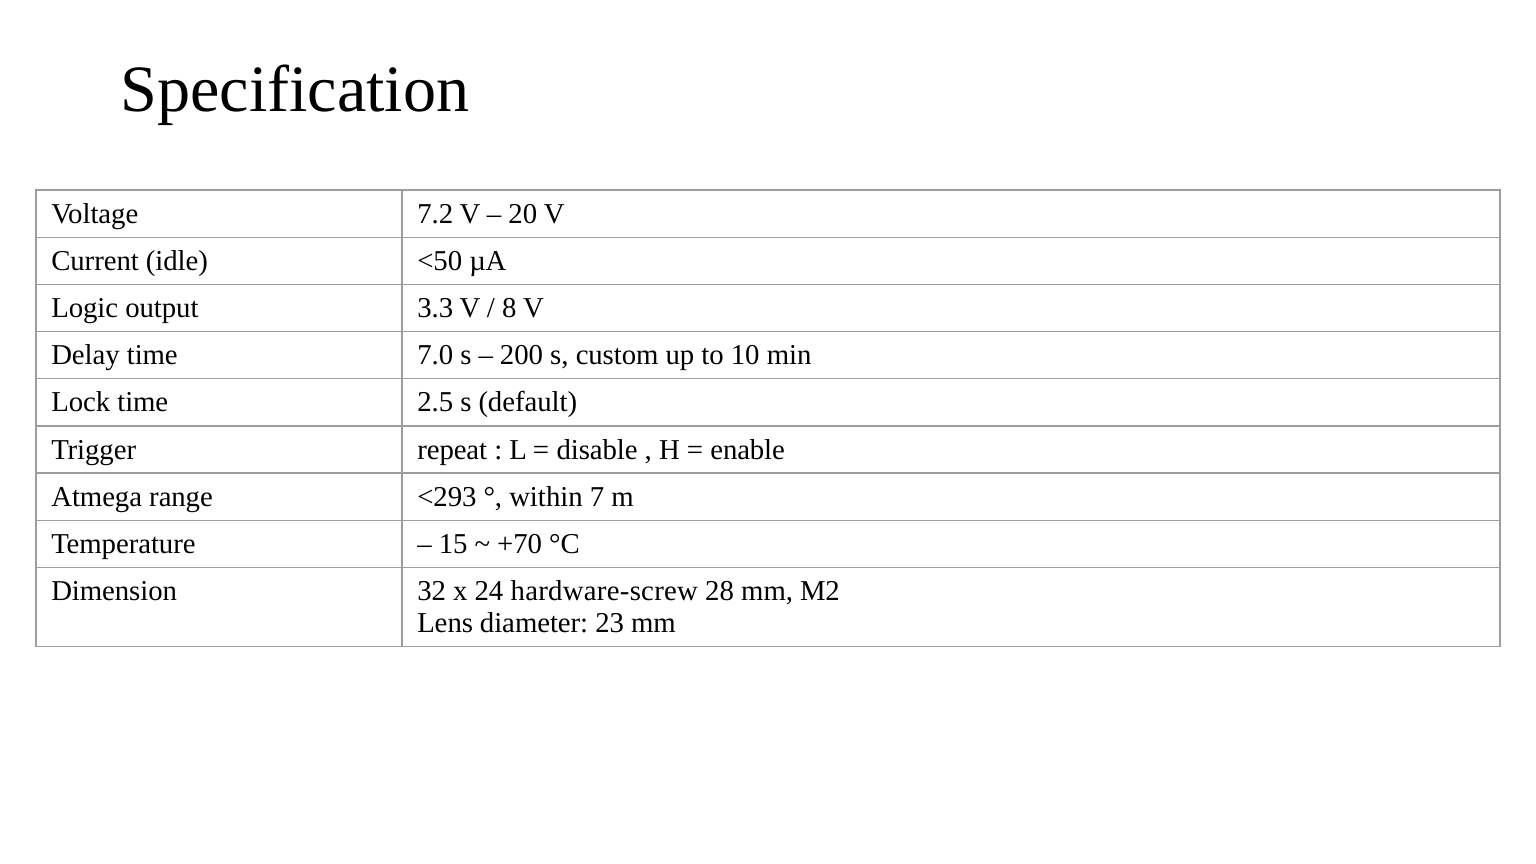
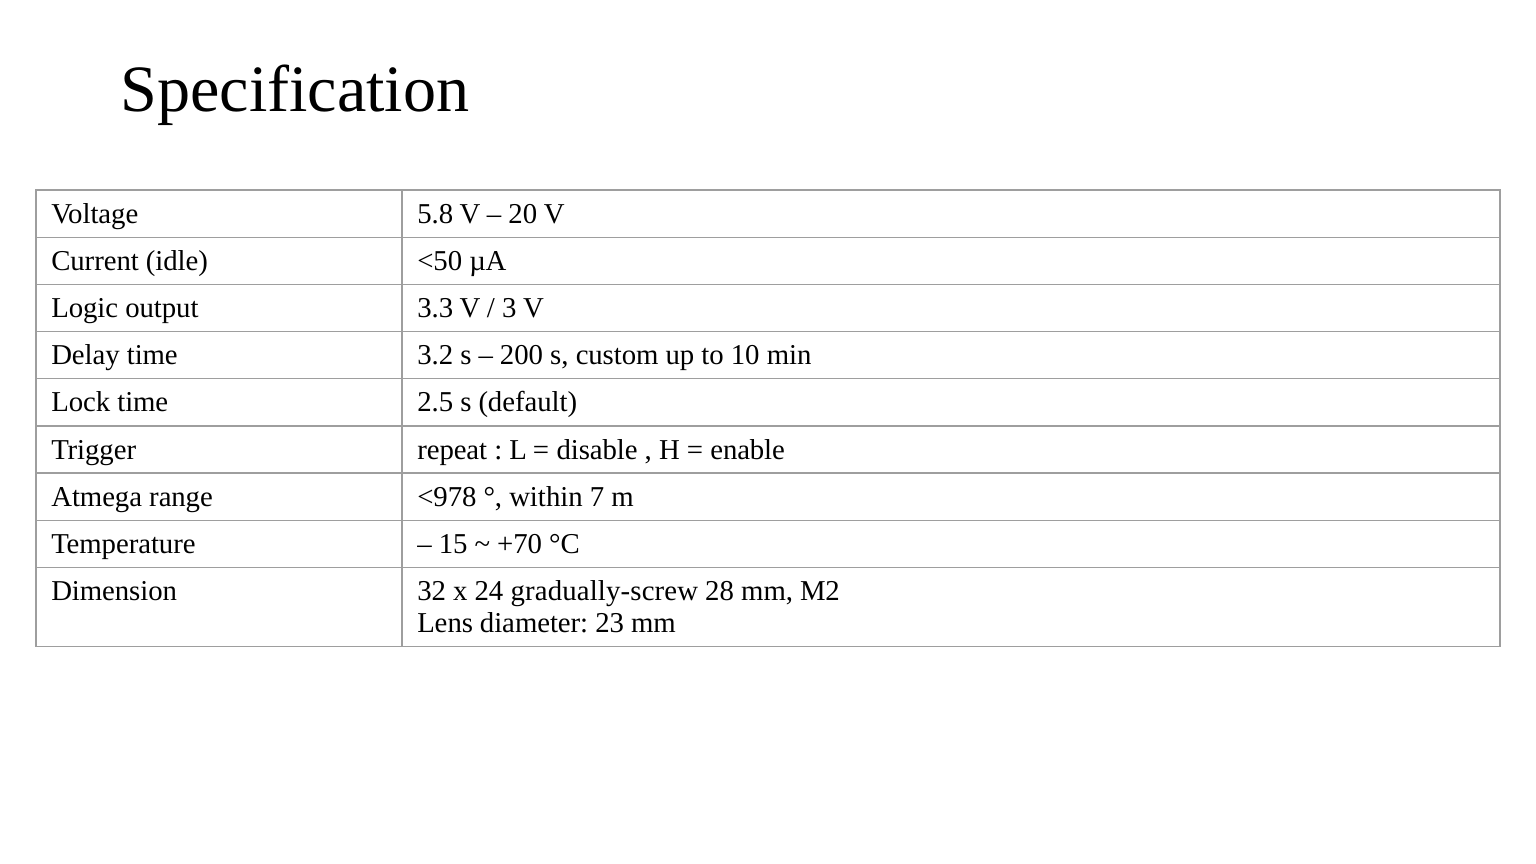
7.2: 7.2 -> 5.8
8: 8 -> 3
7.0: 7.0 -> 3.2
<293: <293 -> <978
hardware-screw: hardware-screw -> gradually-screw
